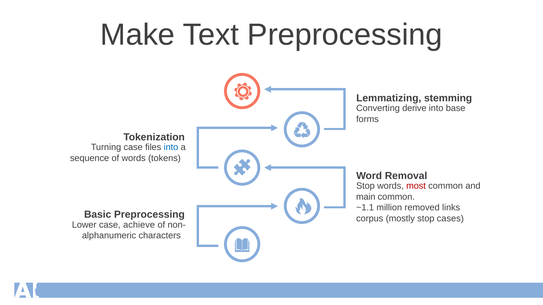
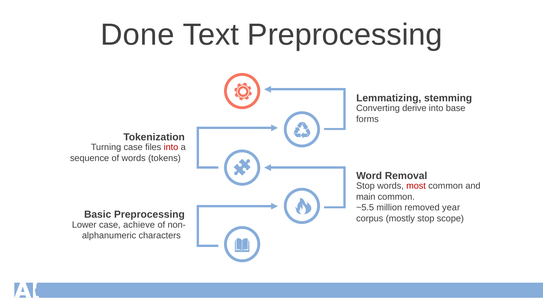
Make: Make -> Done
into at (171, 147) colour: blue -> red
~1.1: ~1.1 -> ~5.5
links: links -> year
cases: cases -> scope
